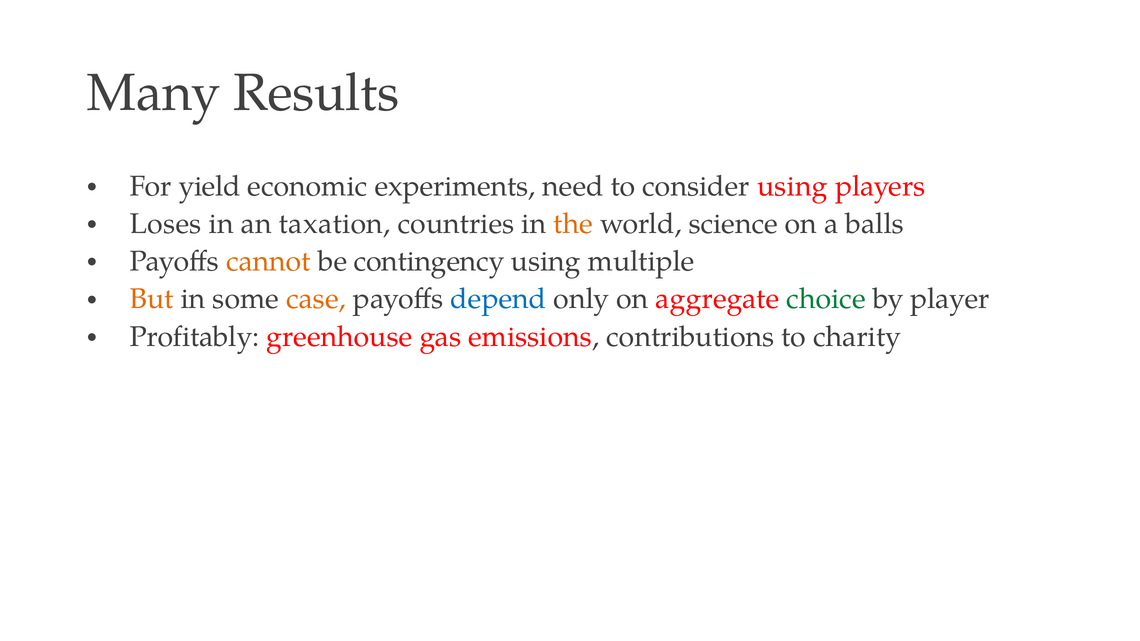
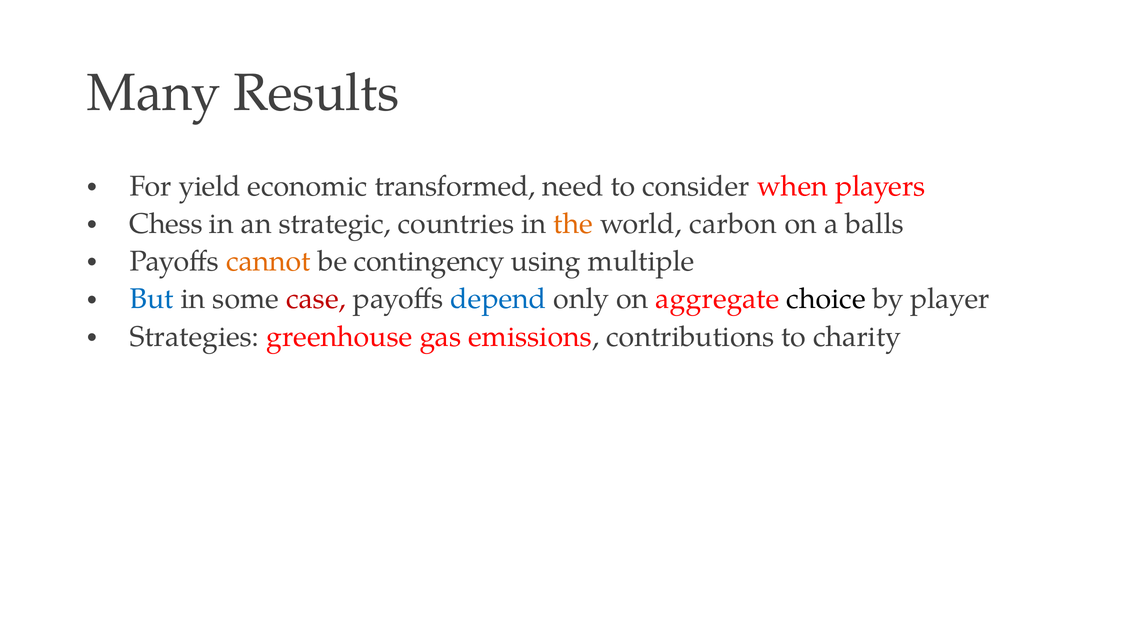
experiments: experiments -> transformed
consider using: using -> when
Loses: Loses -> Chess
taxation: taxation -> strategic
science: science -> carbon
But colour: orange -> blue
case colour: orange -> red
choice colour: green -> black
Profitably: Profitably -> Strategies
